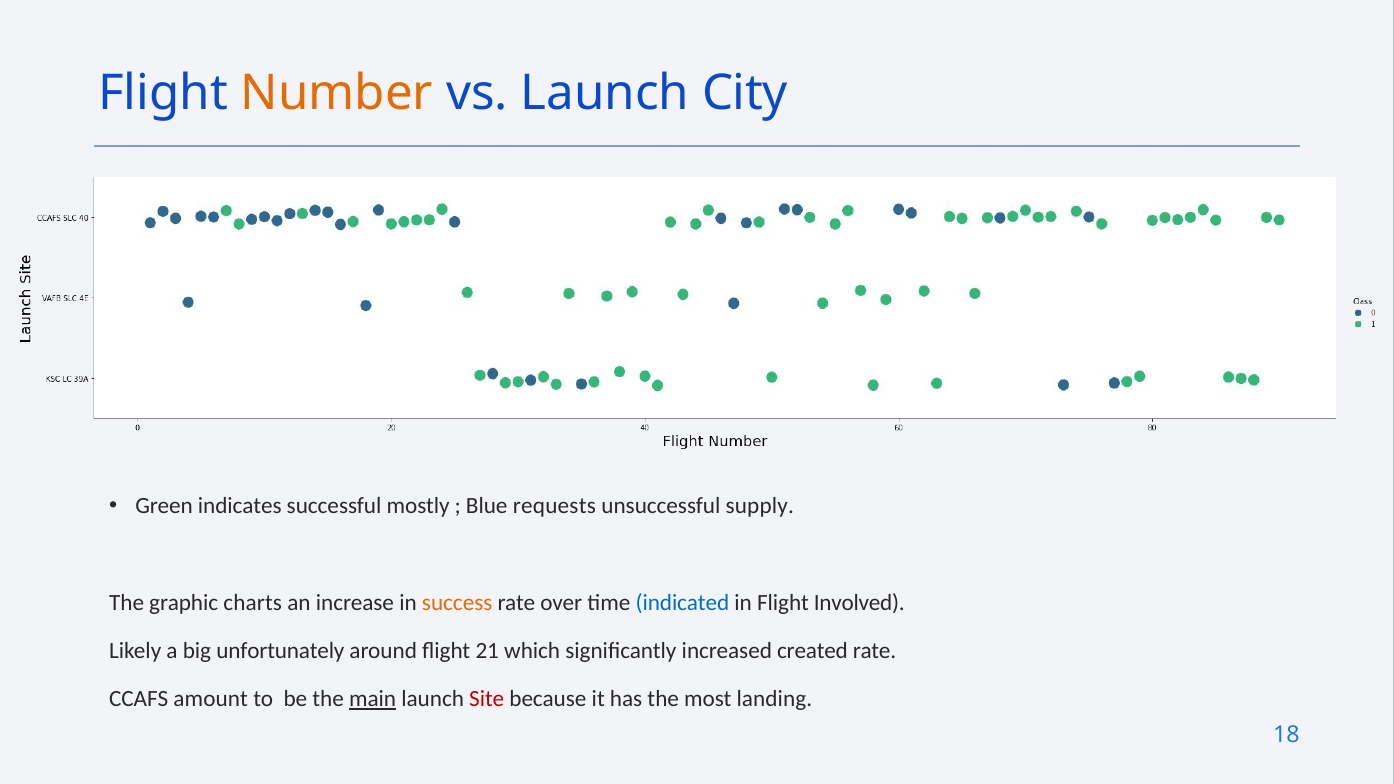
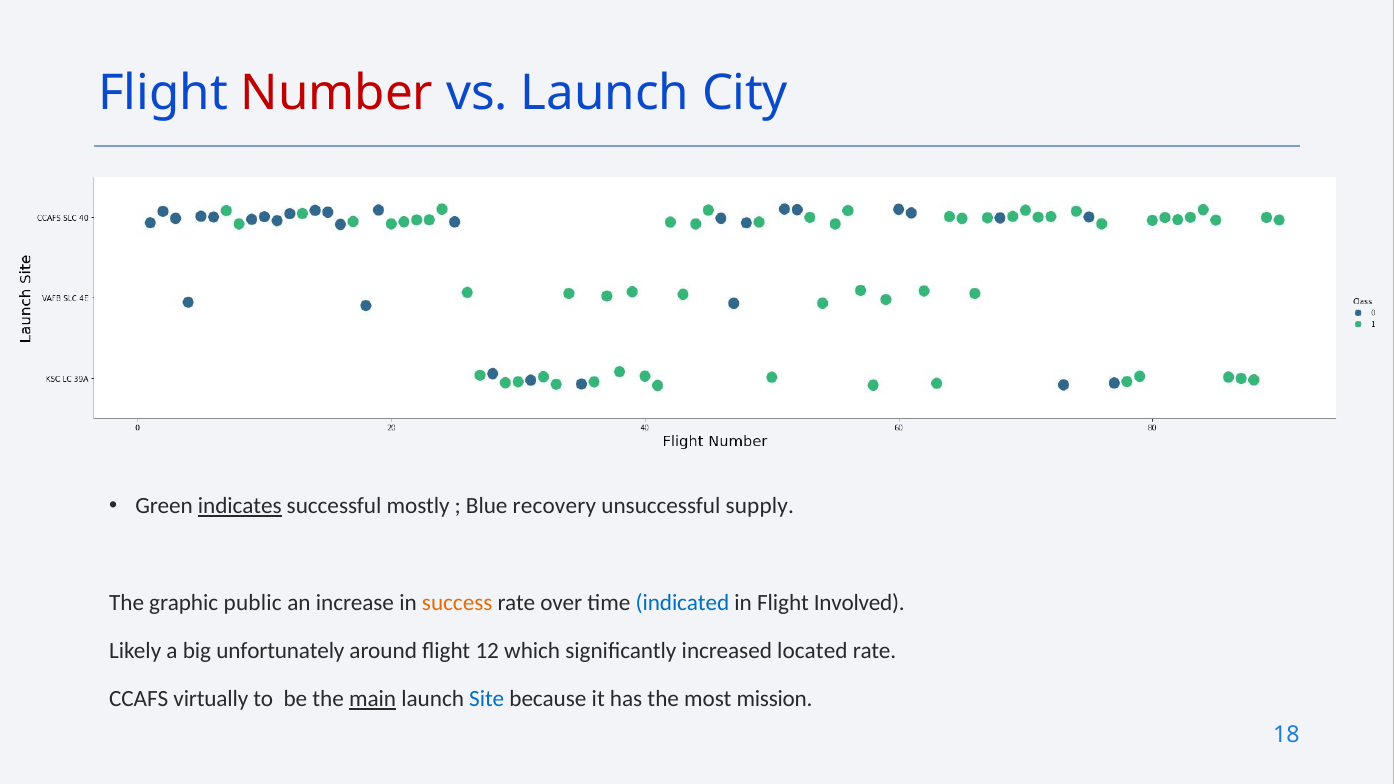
Number colour: orange -> red
indicates underline: none -> present
requests: requests -> recovery
charts: charts -> public
21: 21 -> 12
created: created -> located
amount: amount -> virtually
Site colour: red -> blue
landing: landing -> mission
